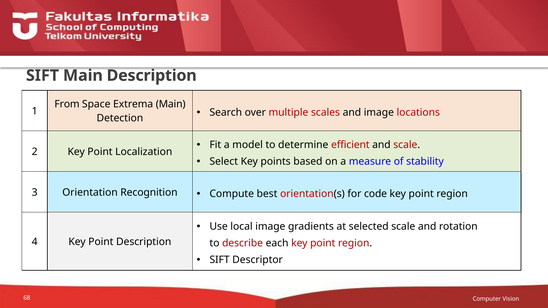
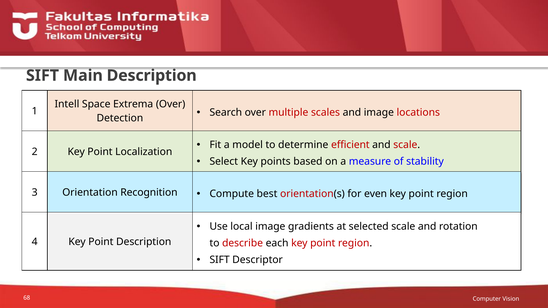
From: From -> Intell
Extrema Main: Main -> Over
code: code -> even
